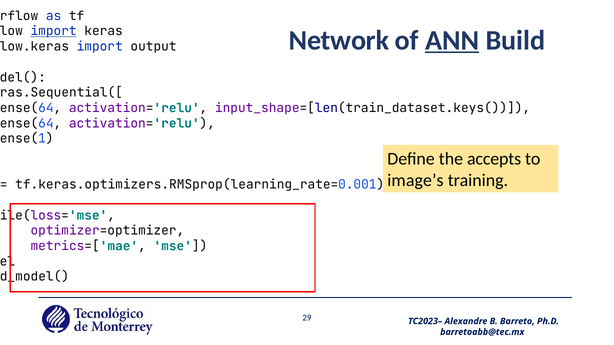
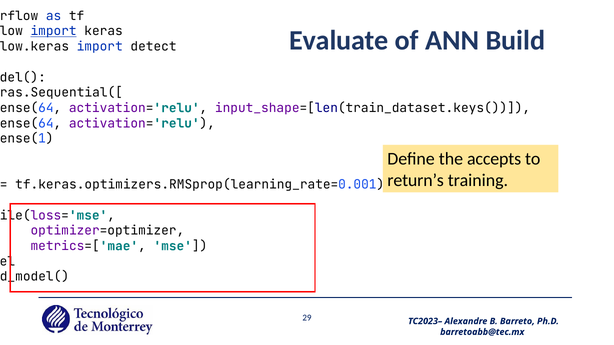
Network: Network -> Evaluate
ANN underline: present -> none
output: output -> detect
image’s: image’s -> return’s
